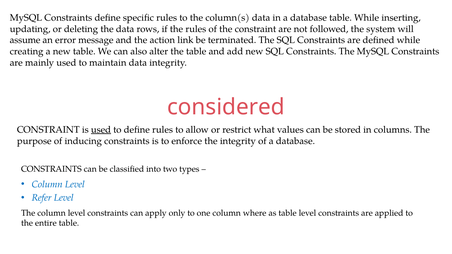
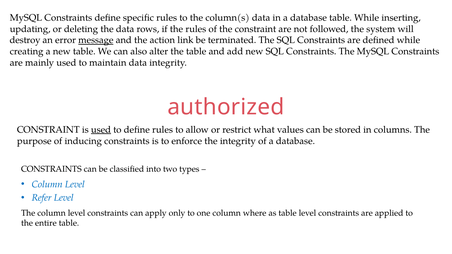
assume: assume -> destroy
message underline: none -> present
considered: considered -> authorized
